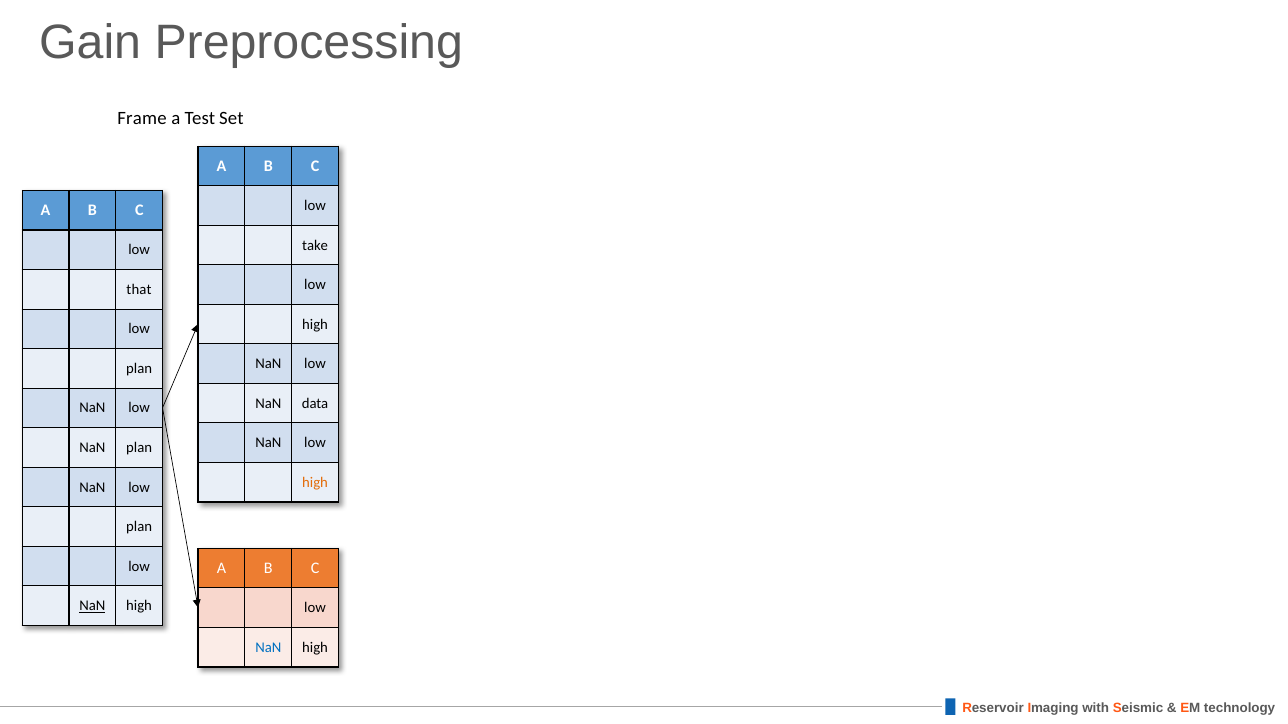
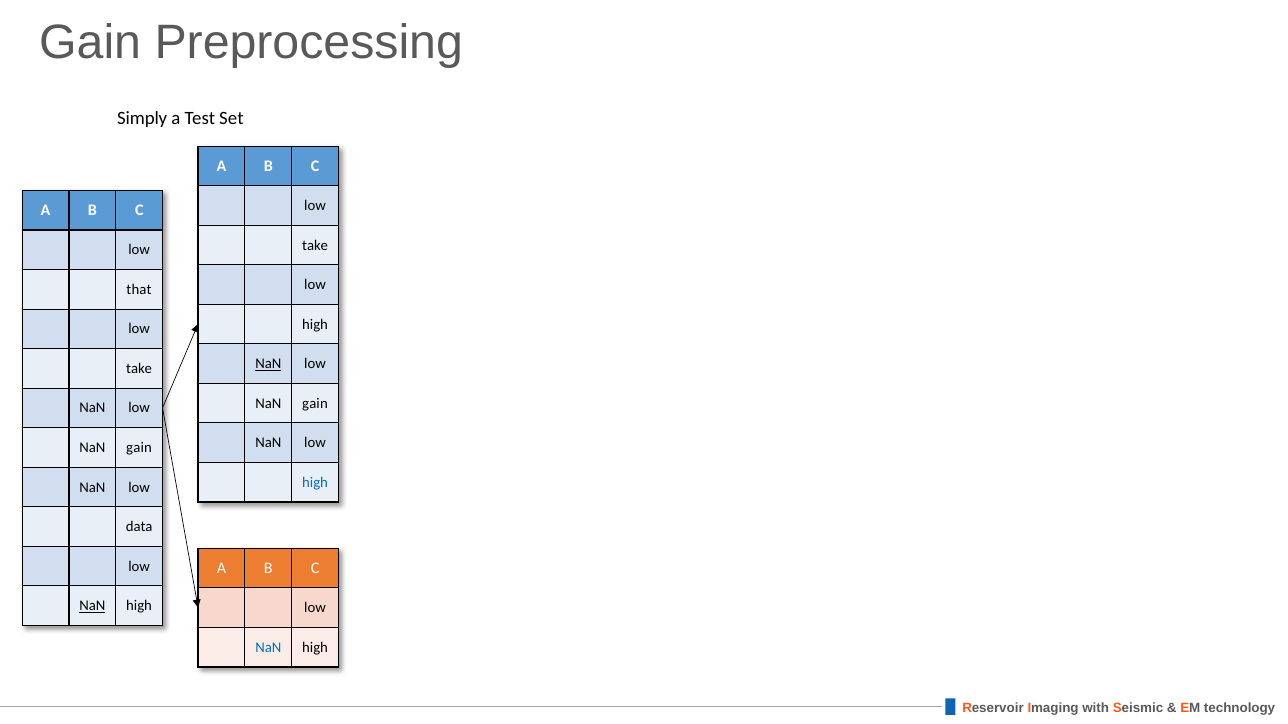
Frame: Frame -> Simply
NaN at (268, 364) underline: none -> present
plan at (139, 369): plan -> take
data at (315, 404): data -> gain
plan at (139, 448): plan -> gain
high at (315, 483) colour: orange -> blue
plan at (139, 527): plan -> data
